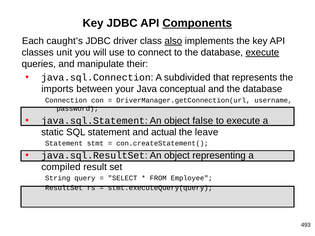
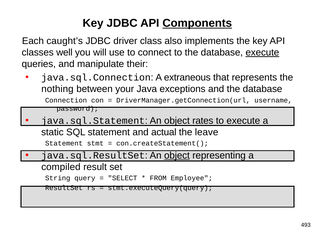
also underline: present -> none
unit: unit -> well
subdivided: subdivided -> extraneous
imports: imports -> nothing
conceptual: conceptual -> exceptions
false: false -> rates
object at (177, 156) underline: none -> present
